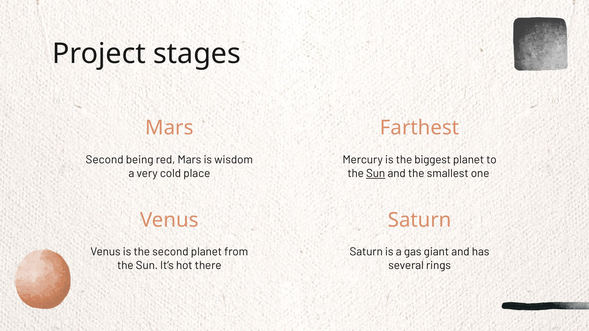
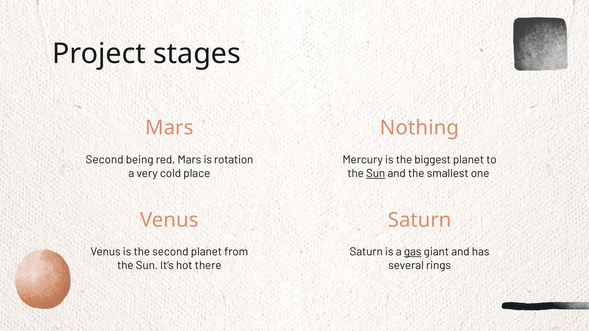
Farthest: Farthest -> Nothing
wisdom: wisdom -> rotation
gas underline: none -> present
